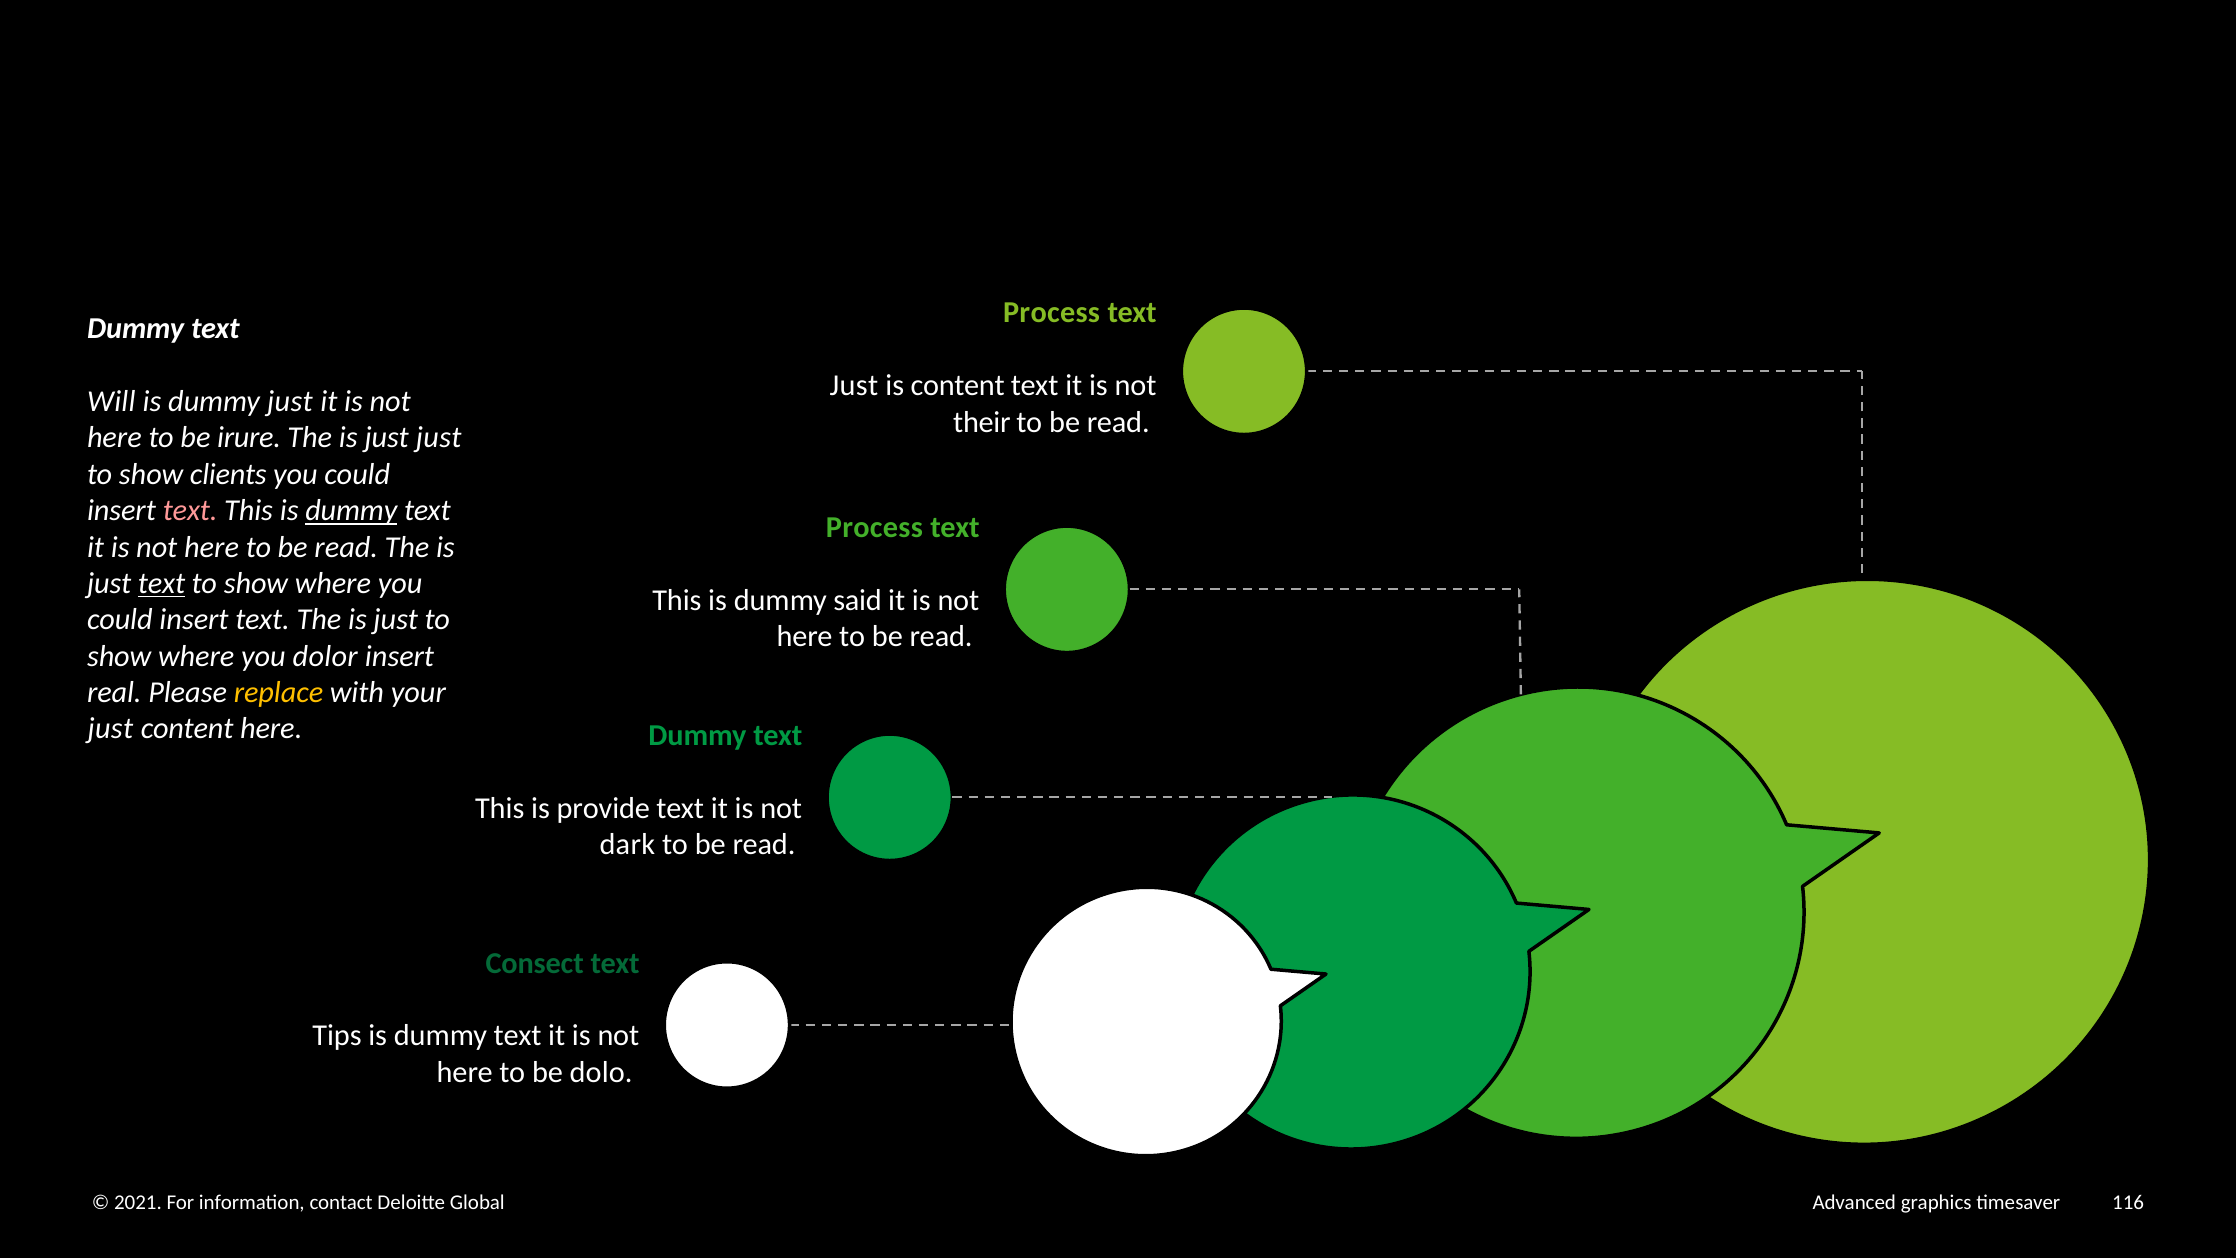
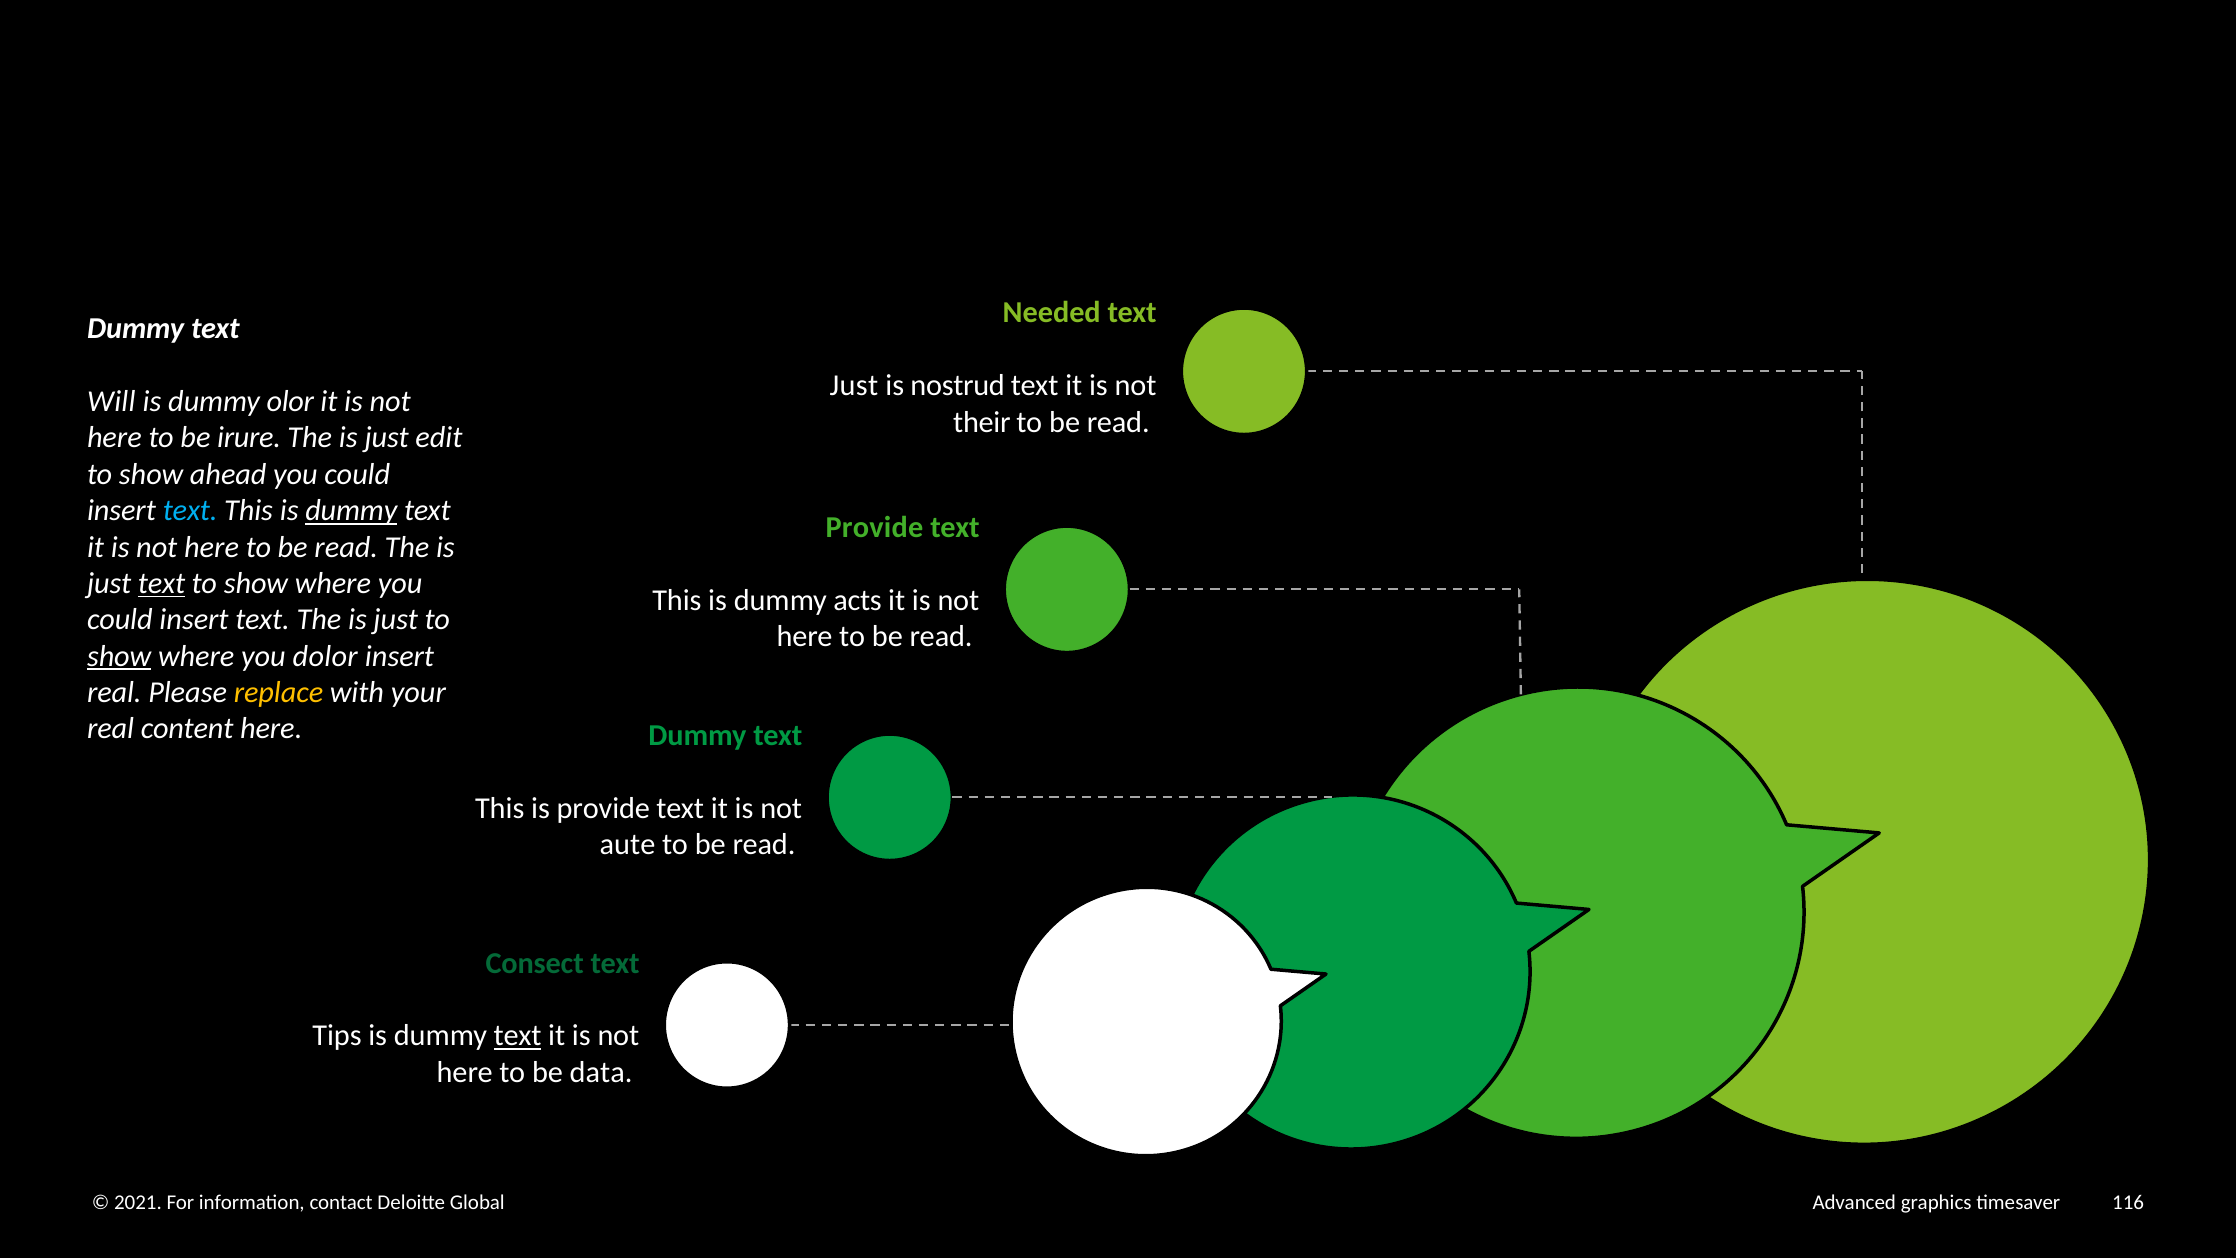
Process at (1052, 313): Process -> Needed
is content: content -> nostrud
dummy just: just -> olor
just just: just -> edit
clients: clients -> ahead
text at (190, 511) colour: pink -> light blue
Process at (874, 527): Process -> Provide
said: said -> acts
show at (119, 656) underline: none -> present
just at (110, 729): just -> real
dark: dark -> aute
text at (518, 1036) underline: none -> present
dolo: dolo -> data
